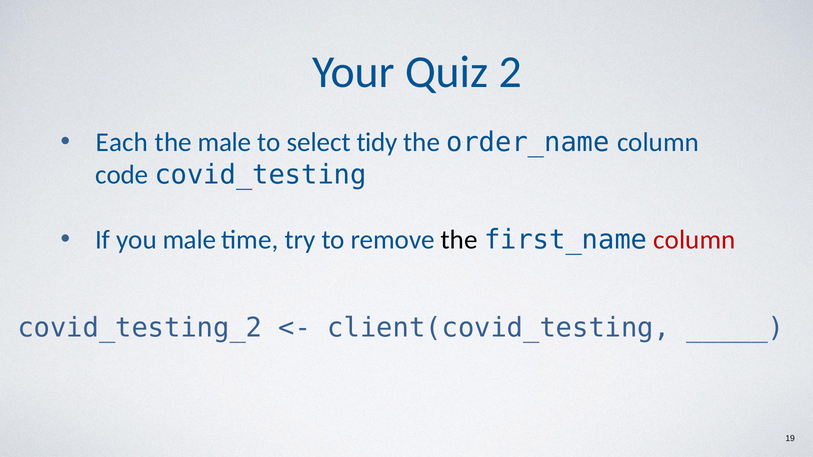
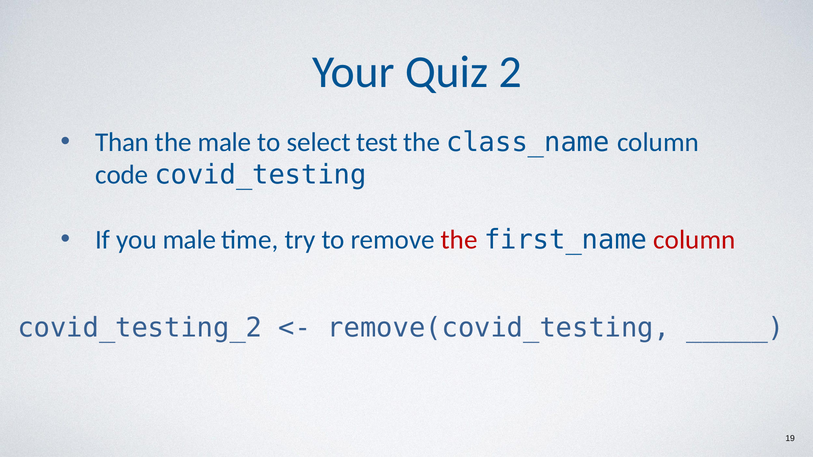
Each: Each -> Than
tidy: tidy -> test
order_name: order_name -> class_name
the at (459, 240) colour: black -> red
client(covid_testing: client(covid_testing -> remove(covid_testing
